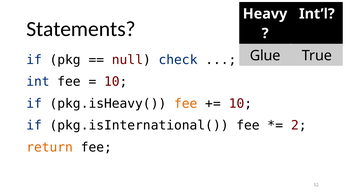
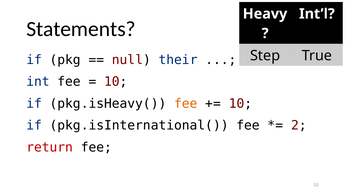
Glue: Glue -> Step
check: check -> their
return colour: orange -> red
